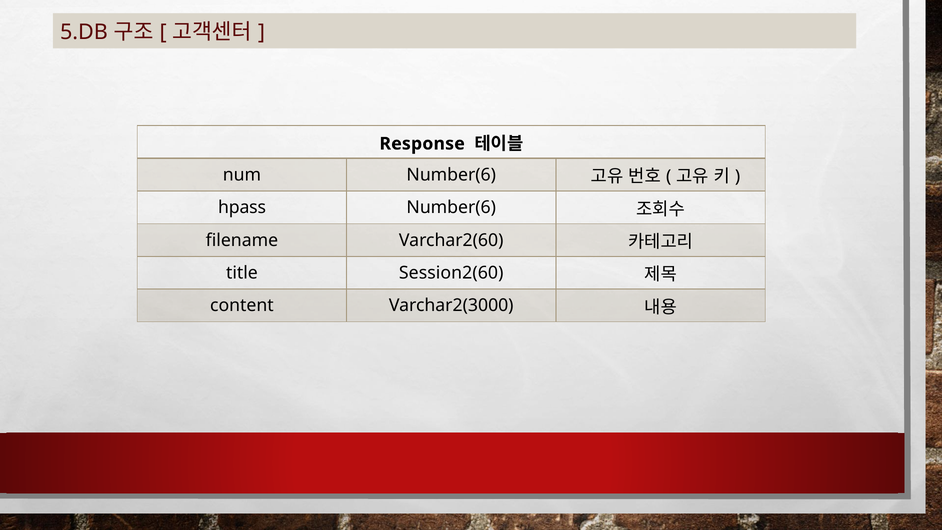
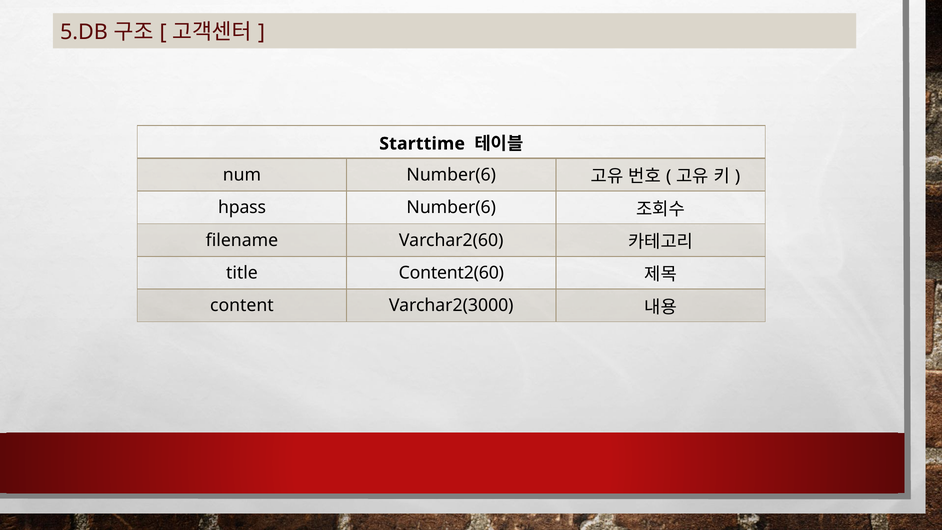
Response: Response -> Starttime
Session2(60: Session2(60 -> Content2(60
